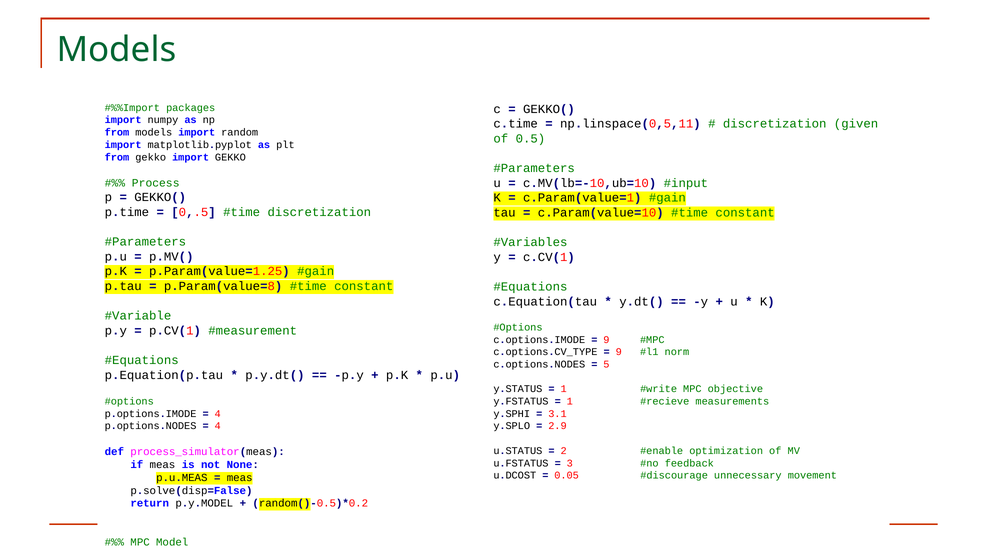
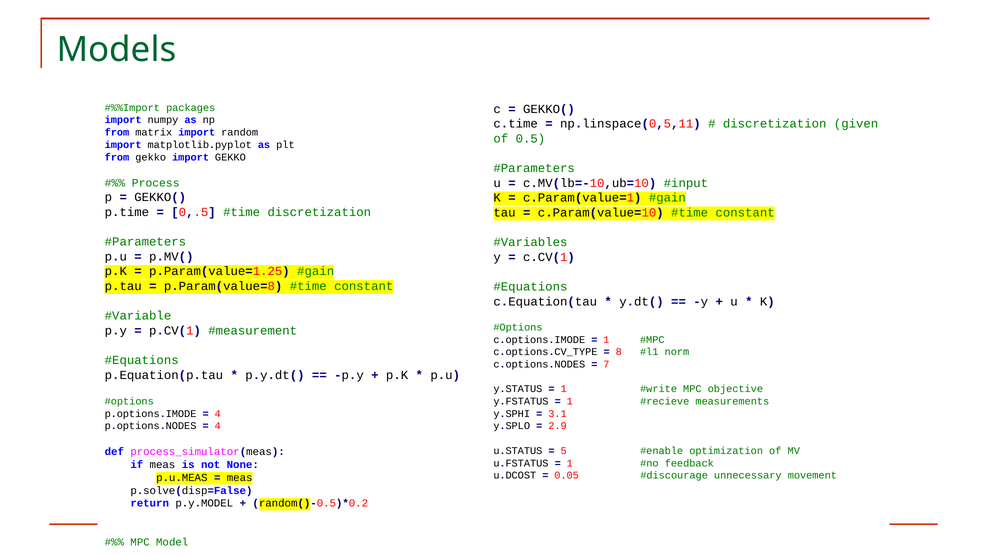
from models: models -> matrix
9 at (606, 340): 9 -> 1
9 at (619, 352): 9 -> 8
5: 5 -> 7
2: 2 -> 5
3 at (570, 463): 3 -> 1
